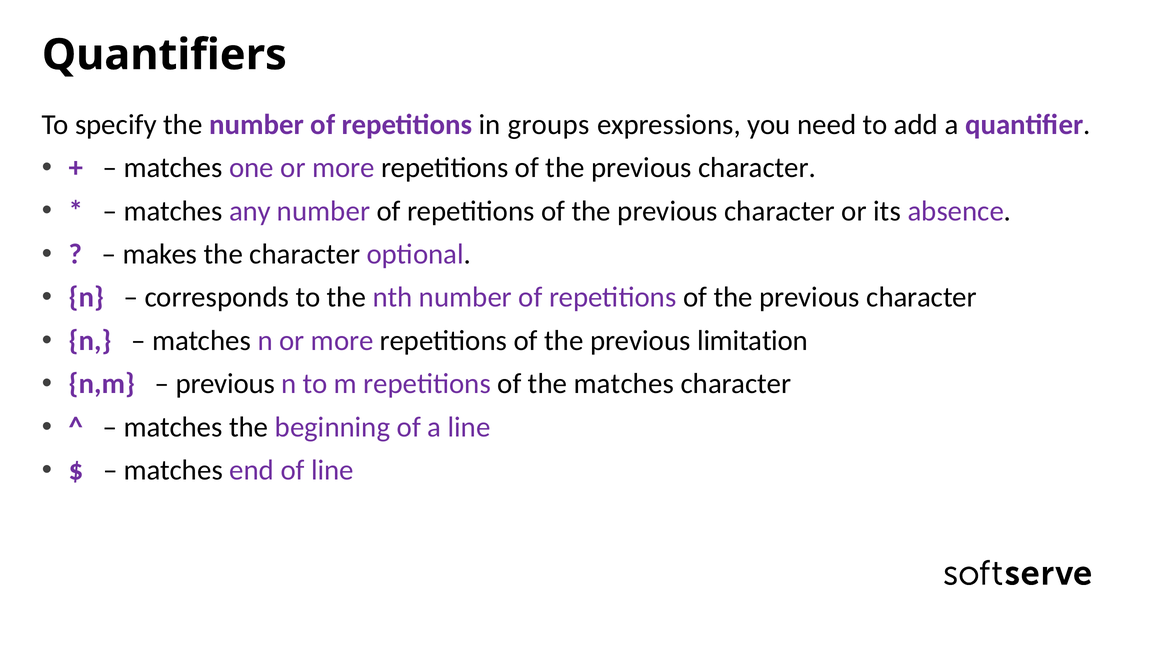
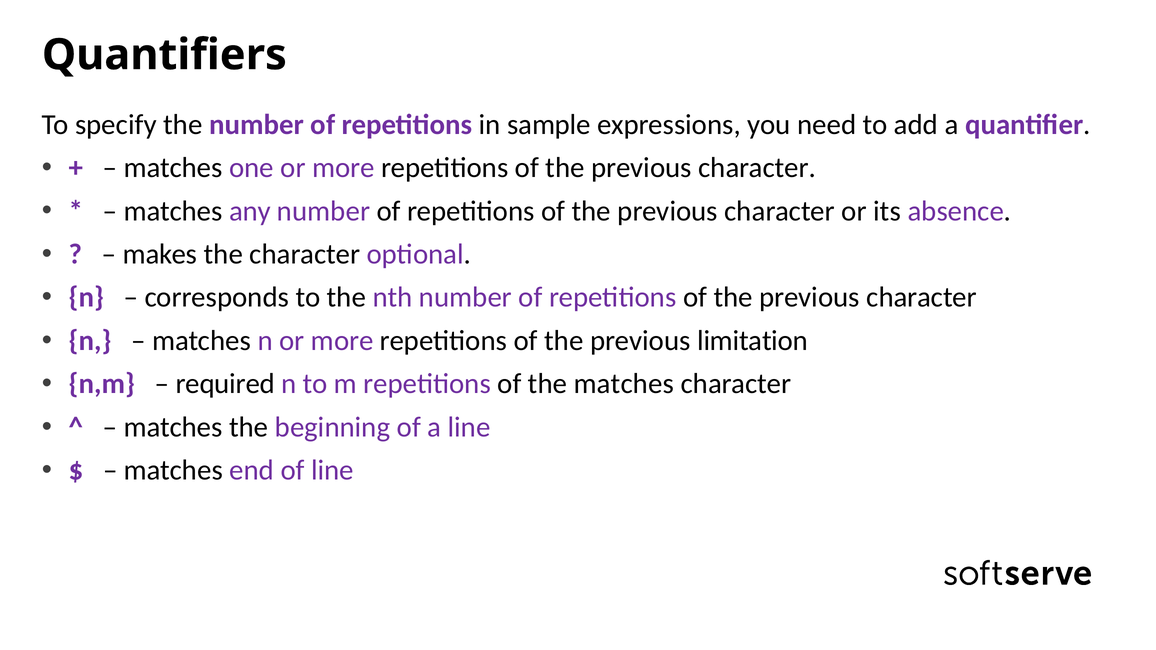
groups: groups -> sample
previous at (225, 384): previous -> required
